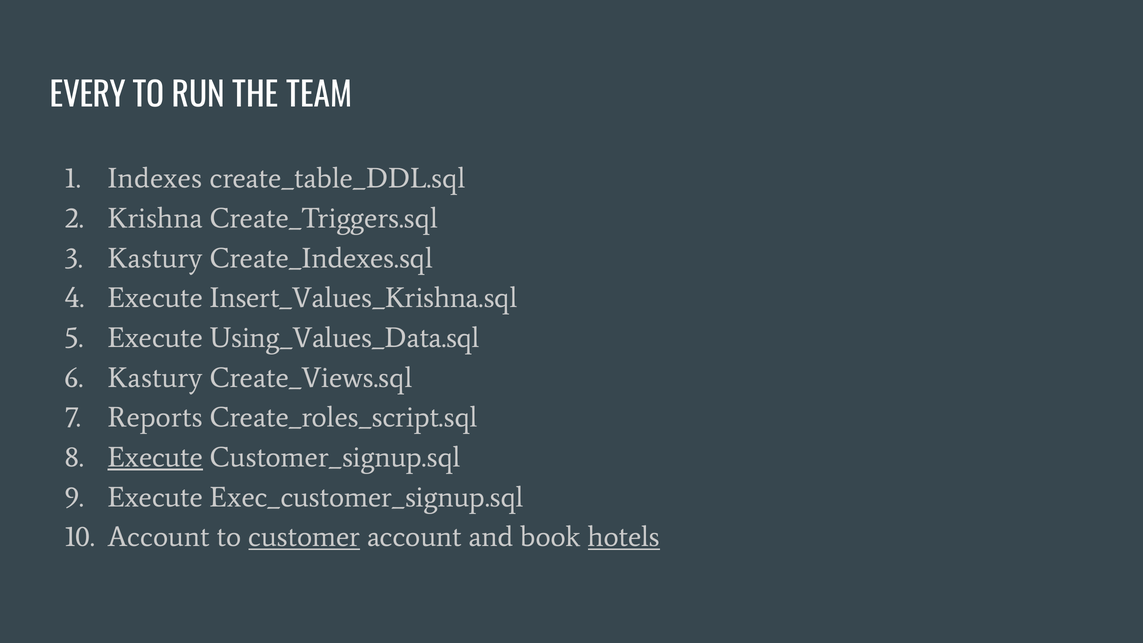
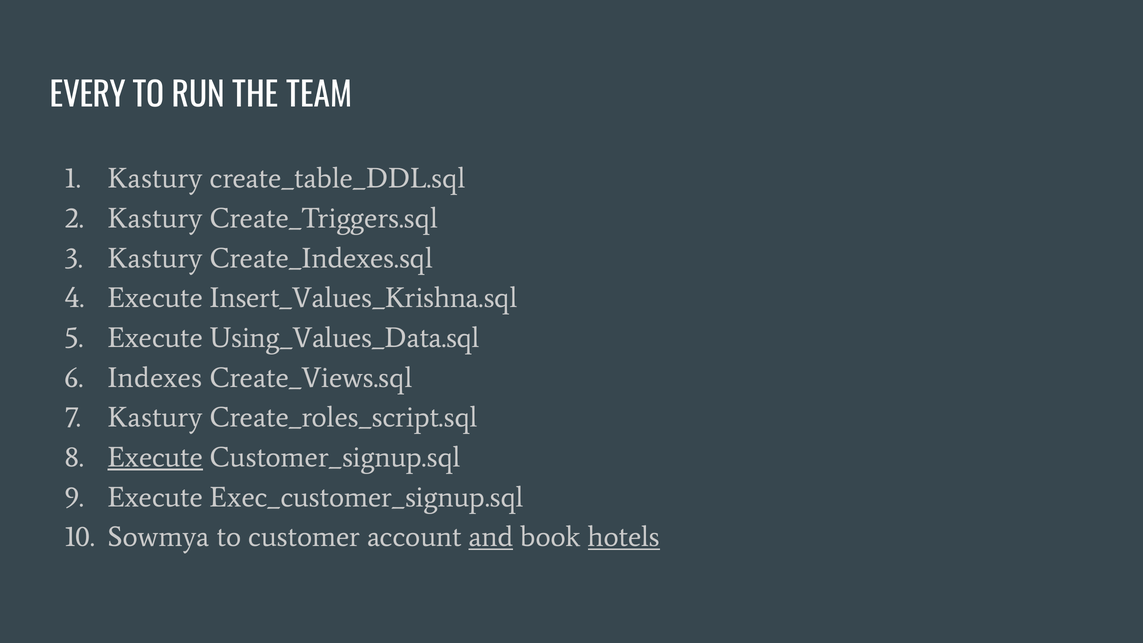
Indexes at (155, 178): Indexes -> Kastury
Krishna at (155, 218): Krishna -> Kastury
Kastury at (155, 378): Kastury -> Indexes
Reports at (155, 417): Reports -> Kastury
Account at (159, 537): Account -> Sowmya
customer underline: present -> none
and underline: none -> present
